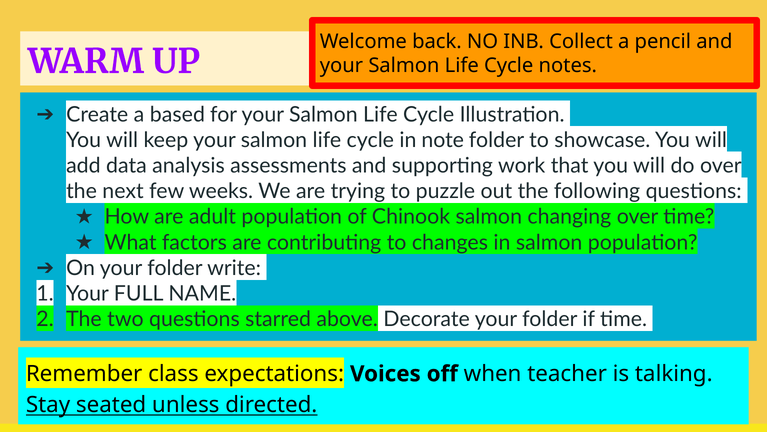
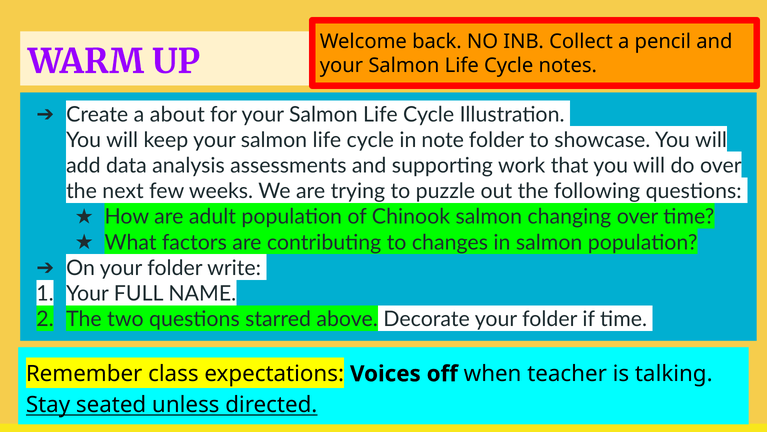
based: based -> about
